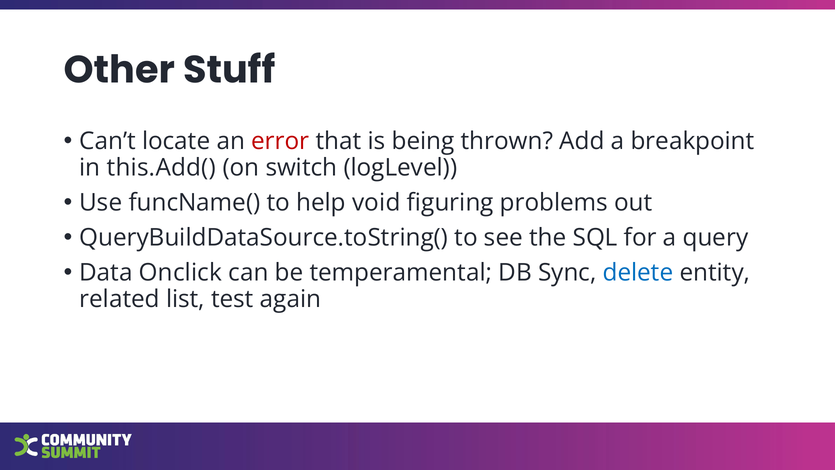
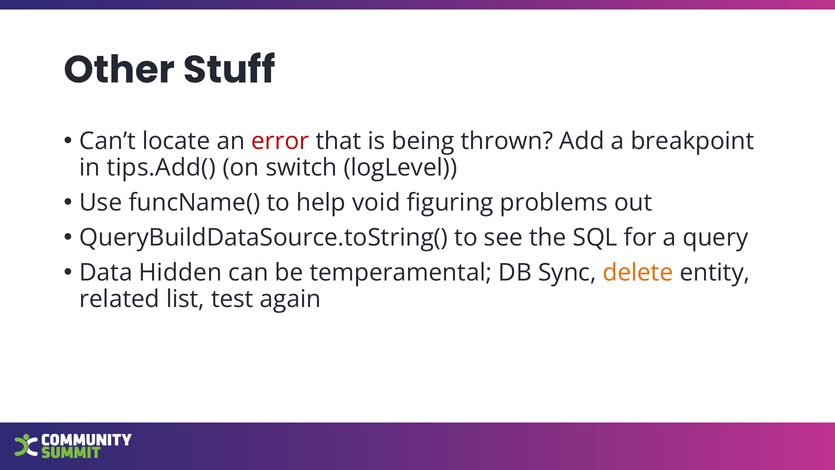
this.Add(: this.Add( -> tips.Add(
Onclick: Onclick -> Hidden
delete colour: blue -> orange
